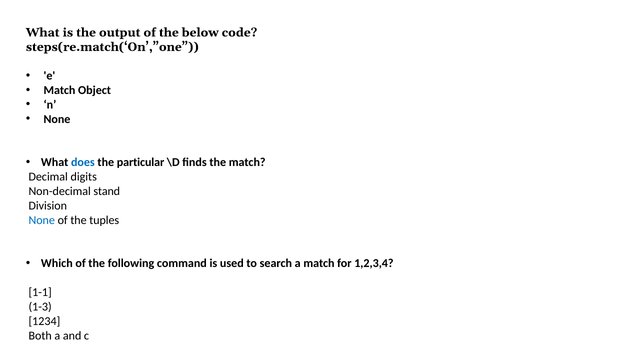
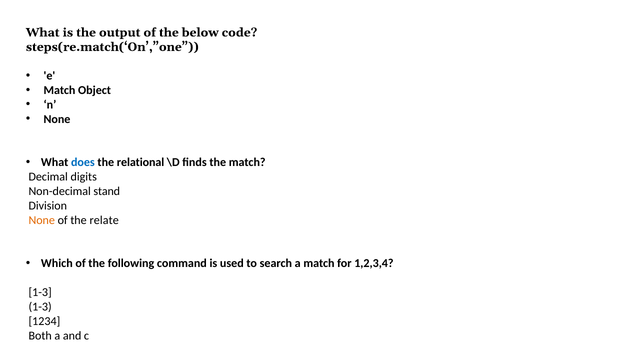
particular: particular -> relational
None at (42, 220) colour: blue -> orange
tuples: tuples -> relate
1-1 at (40, 292): 1-1 -> 1-3
